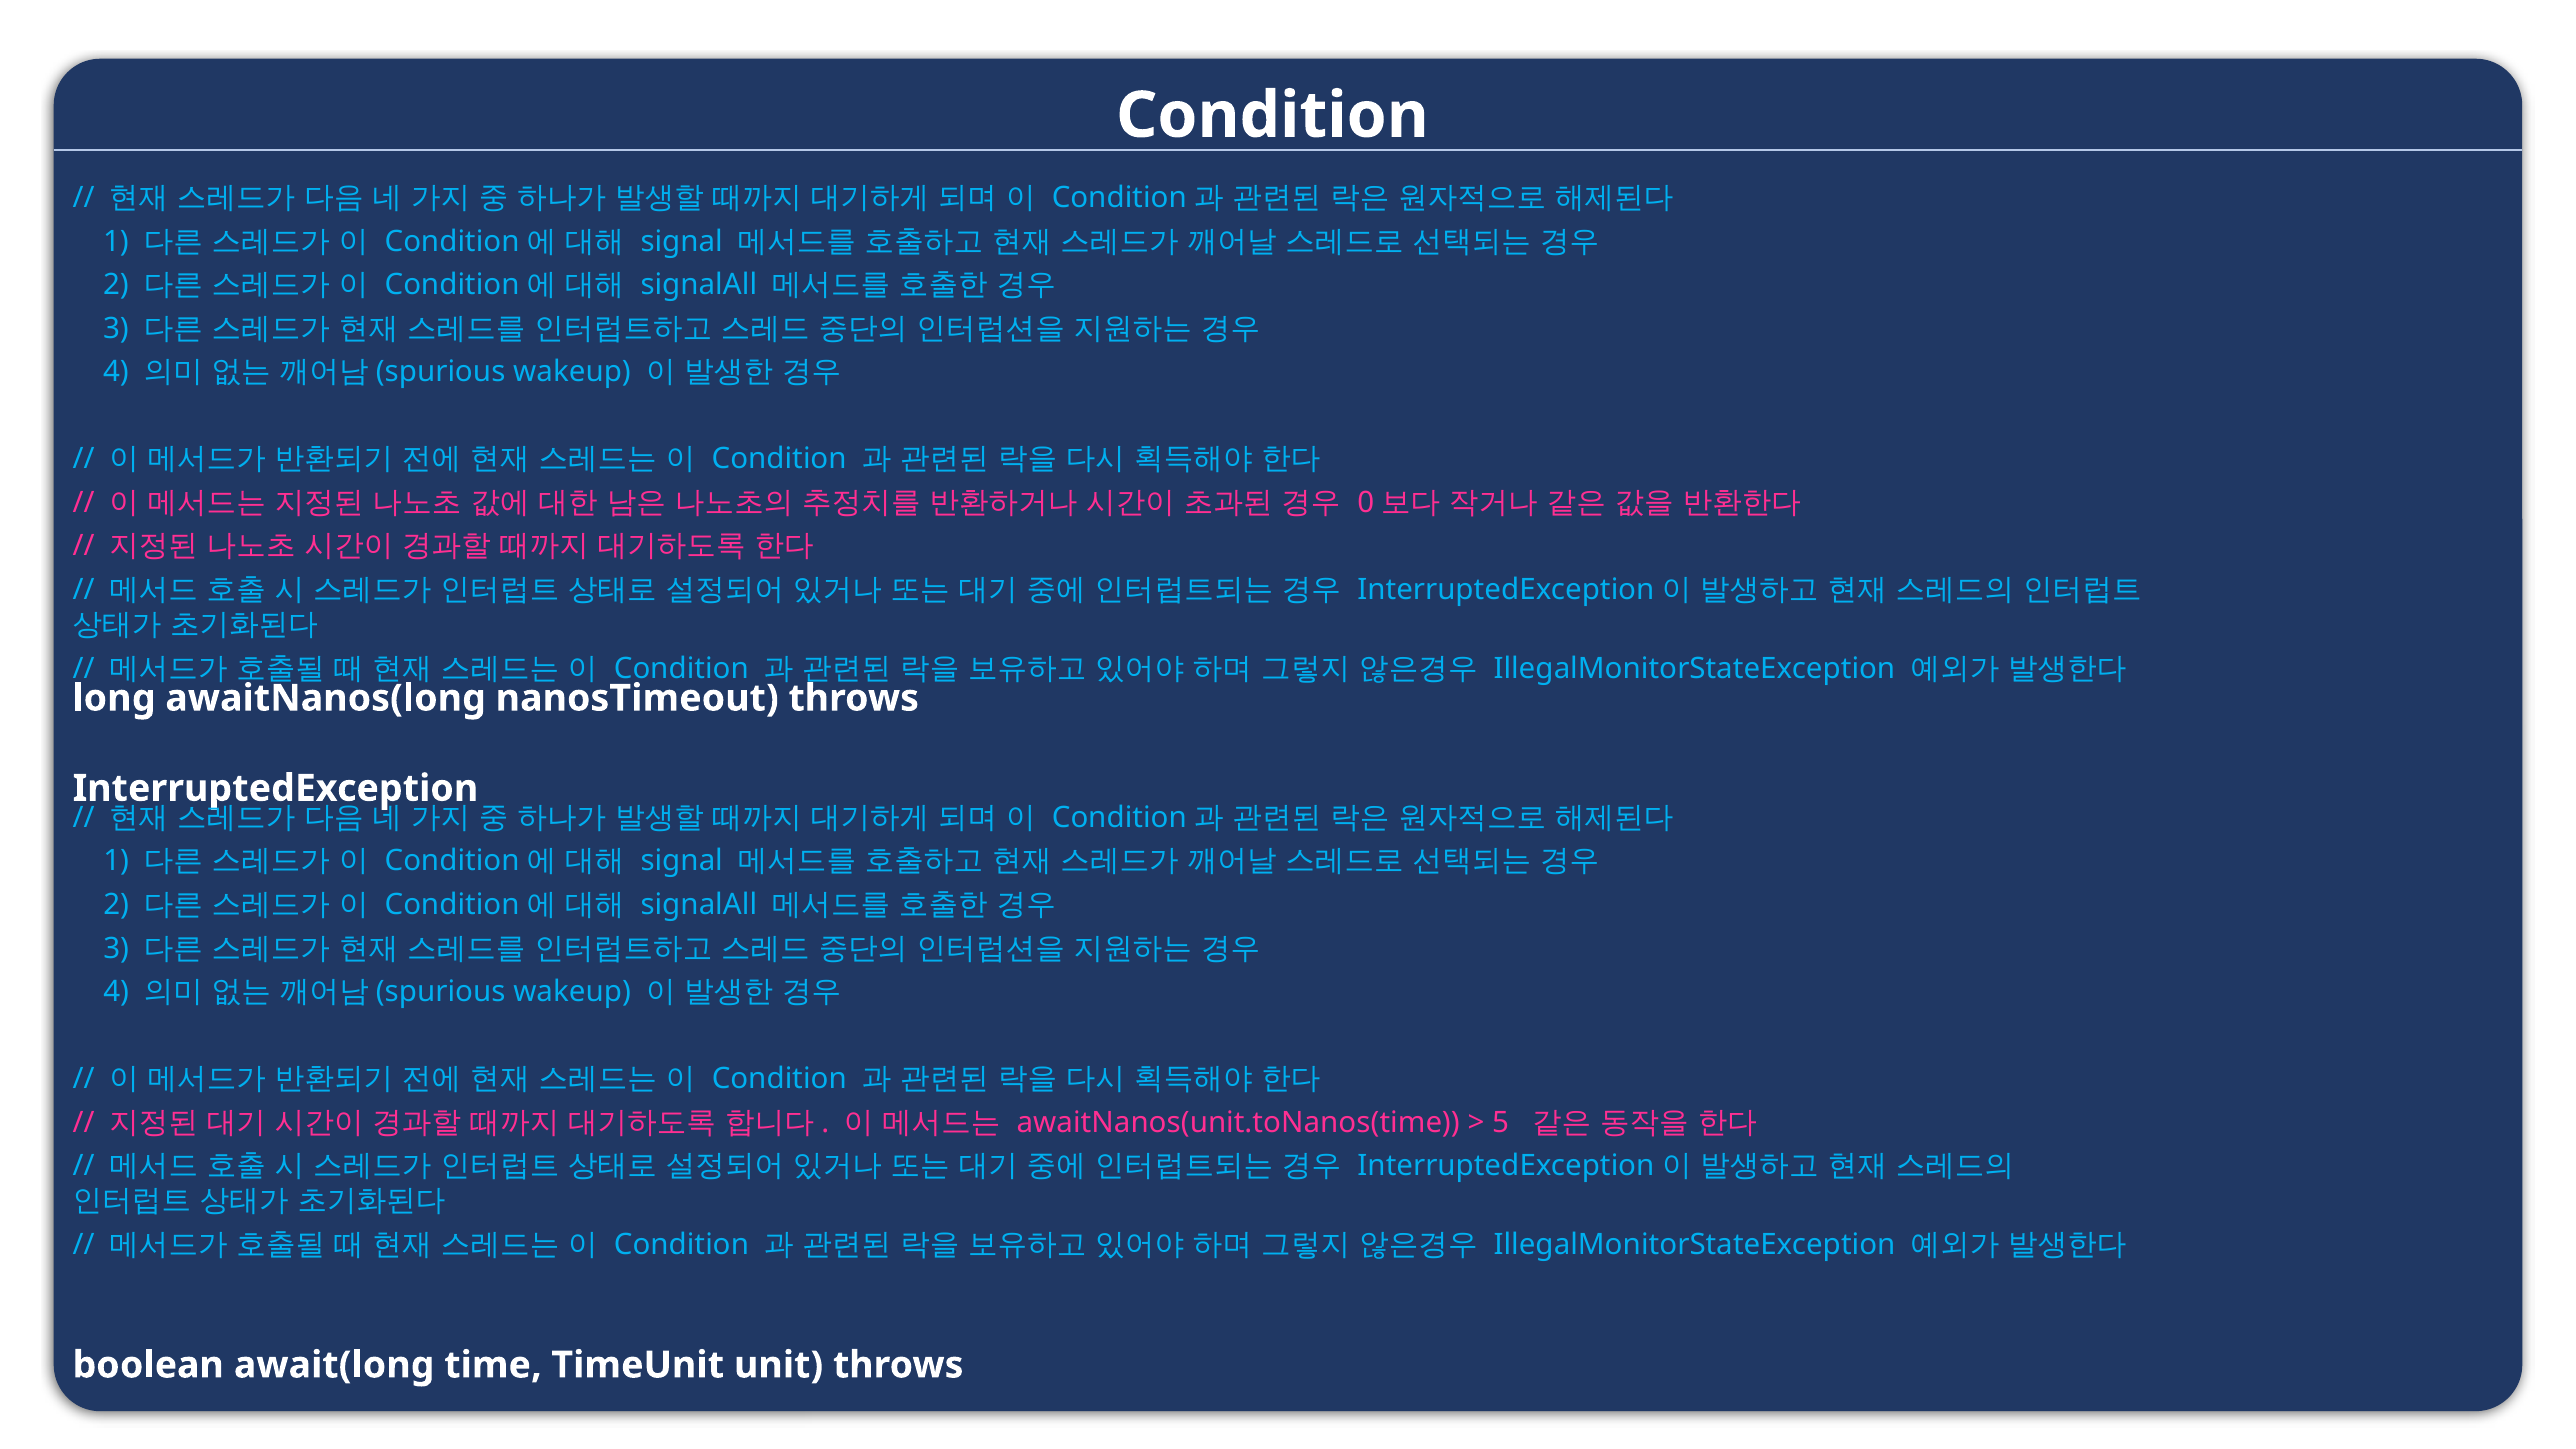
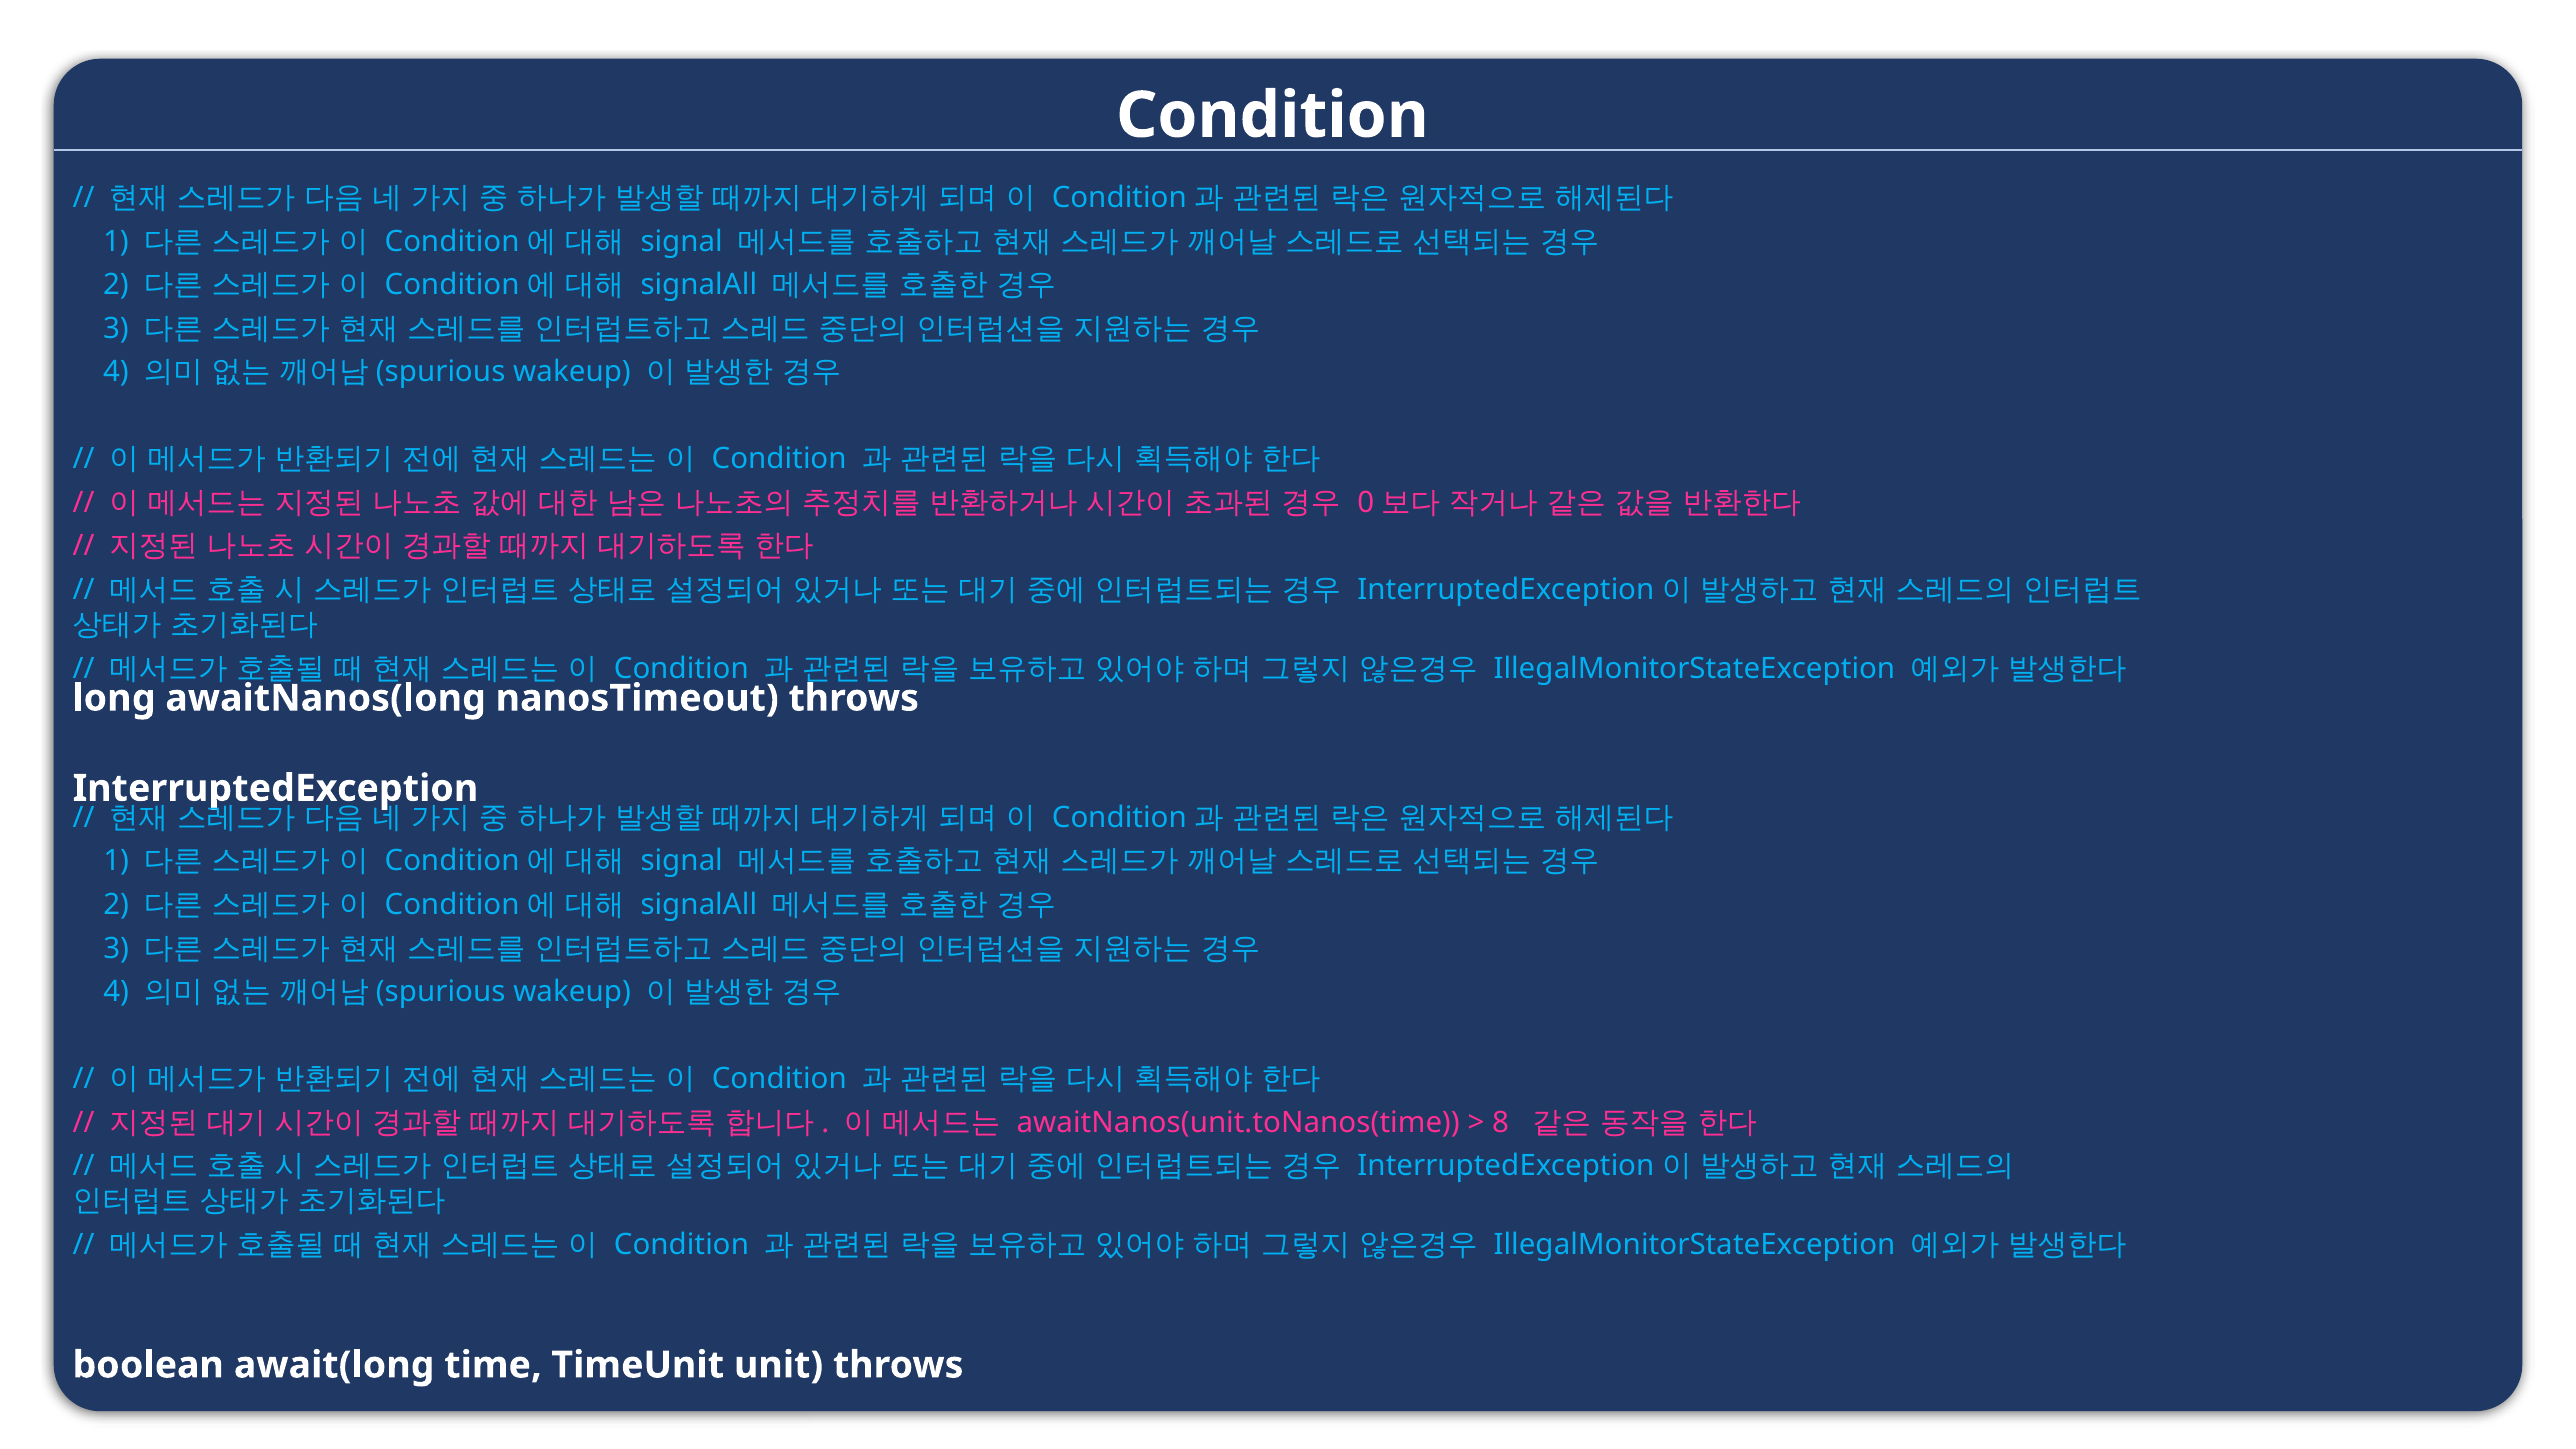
5: 5 -> 8
